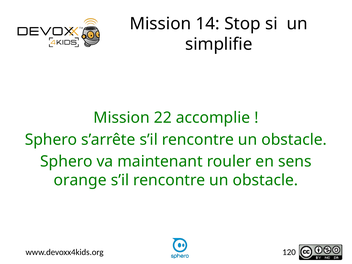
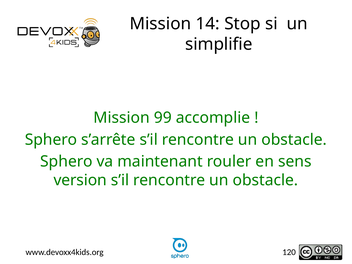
22: 22 -> 99
orange: orange -> version
